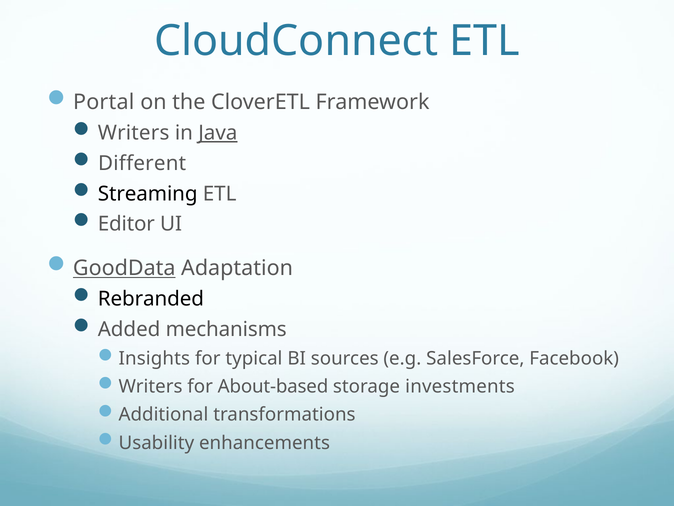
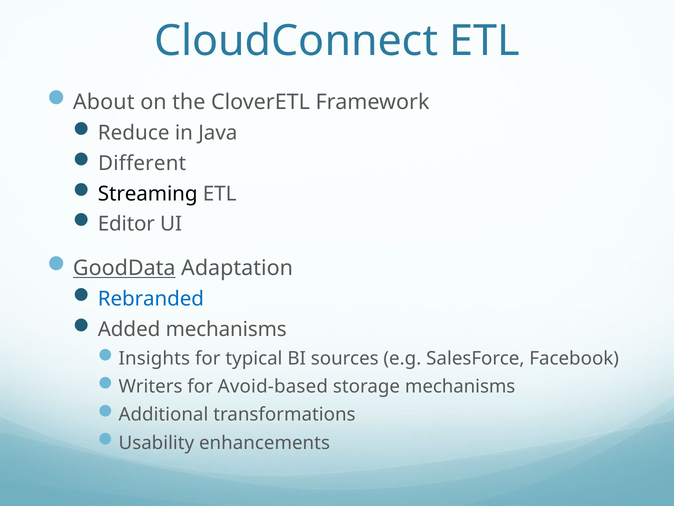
Portal: Portal -> About
Writers at (134, 133): Writers -> Reduce
Java underline: present -> none
Rebranded colour: black -> blue
About-based: About-based -> Avoid-based
storage investments: investments -> mechanisms
